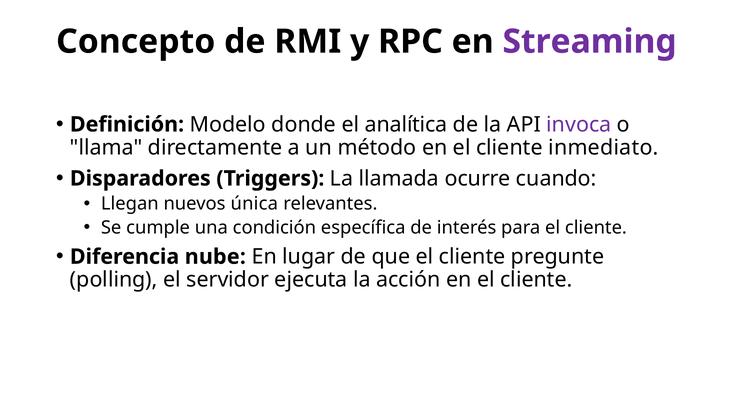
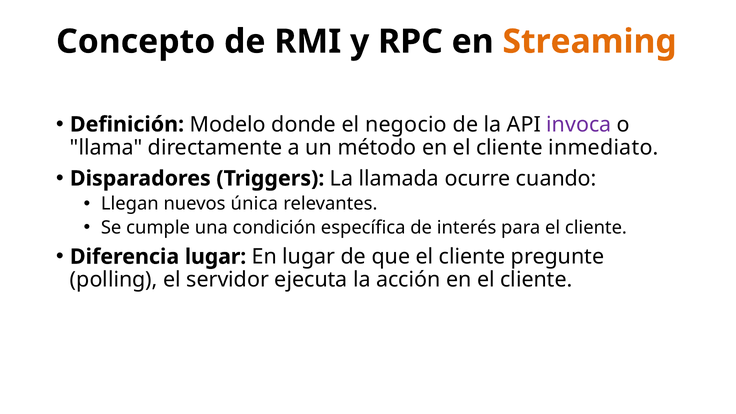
Streaming colour: purple -> orange
analítica: analítica -> negocio
Diferencia nube: nube -> lugar
